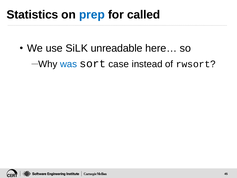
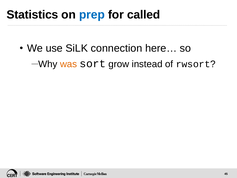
unreadable: unreadable -> connection
was colour: blue -> orange
case: case -> grow
